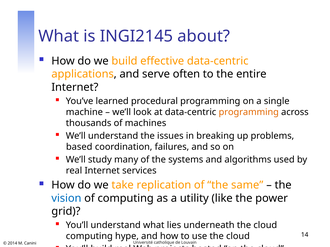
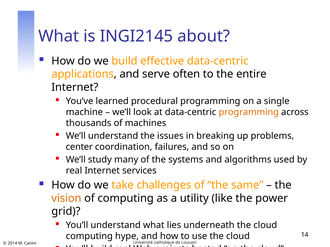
based: based -> center
replication: replication -> challenges
vision colour: blue -> orange
